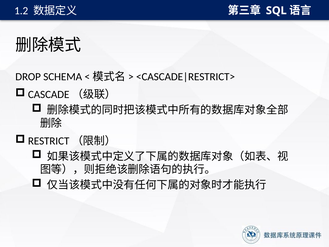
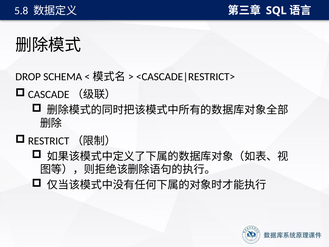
1.2: 1.2 -> 5.8
